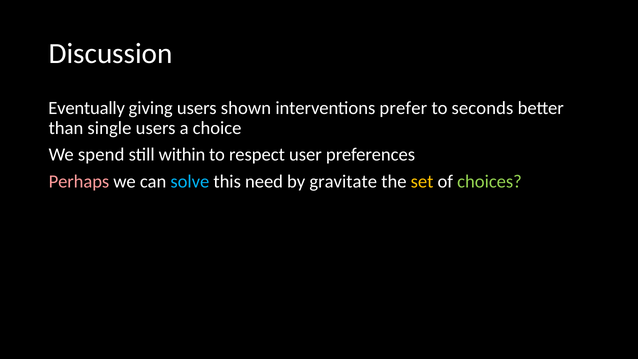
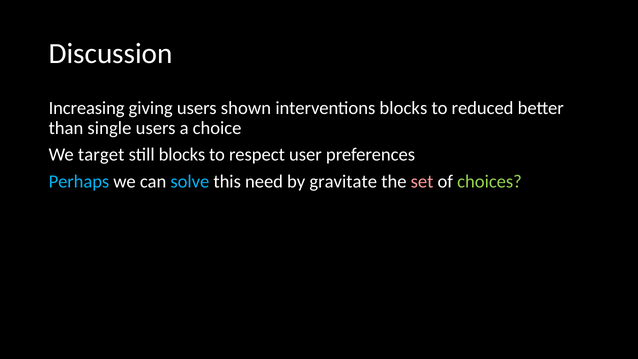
Eventually: Eventually -> Increasing
interventions prefer: prefer -> blocks
seconds: seconds -> reduced
spend: spend -> target
still within: within -> blocks
Perhaps colour: pink -> light blue
set colour: yellow -> pink
